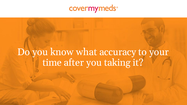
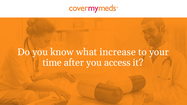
accuracy: accuracy -> increase
taking: taking -> access
